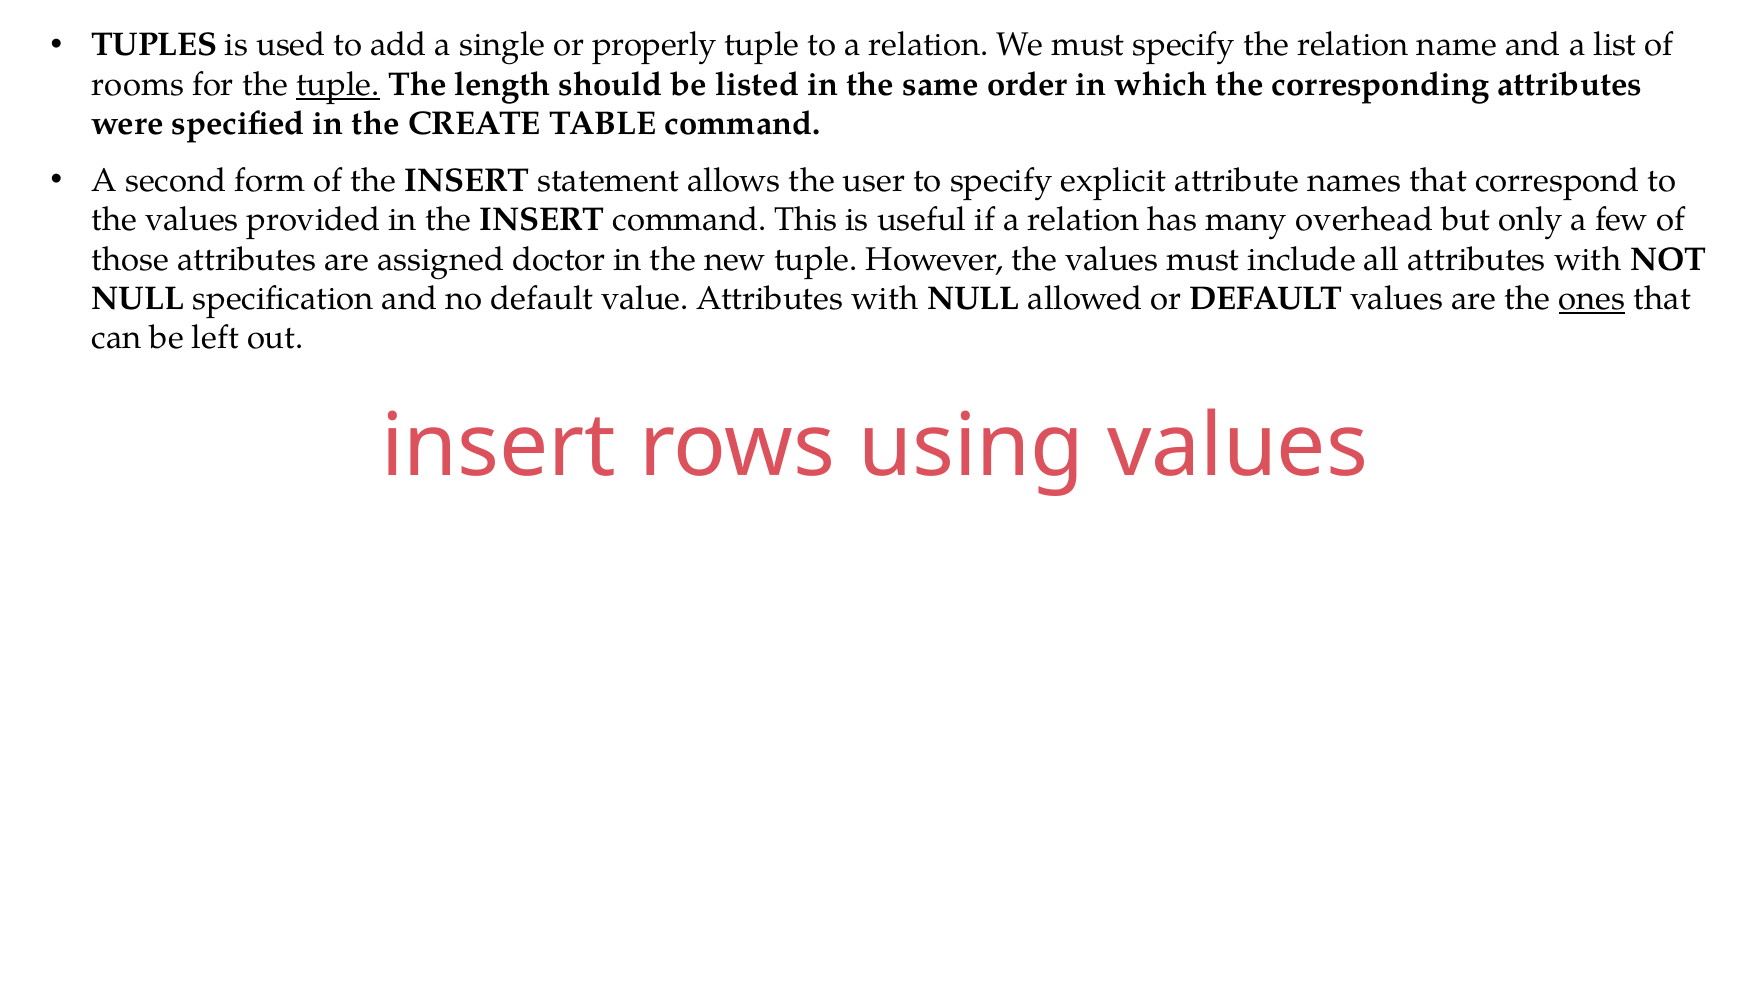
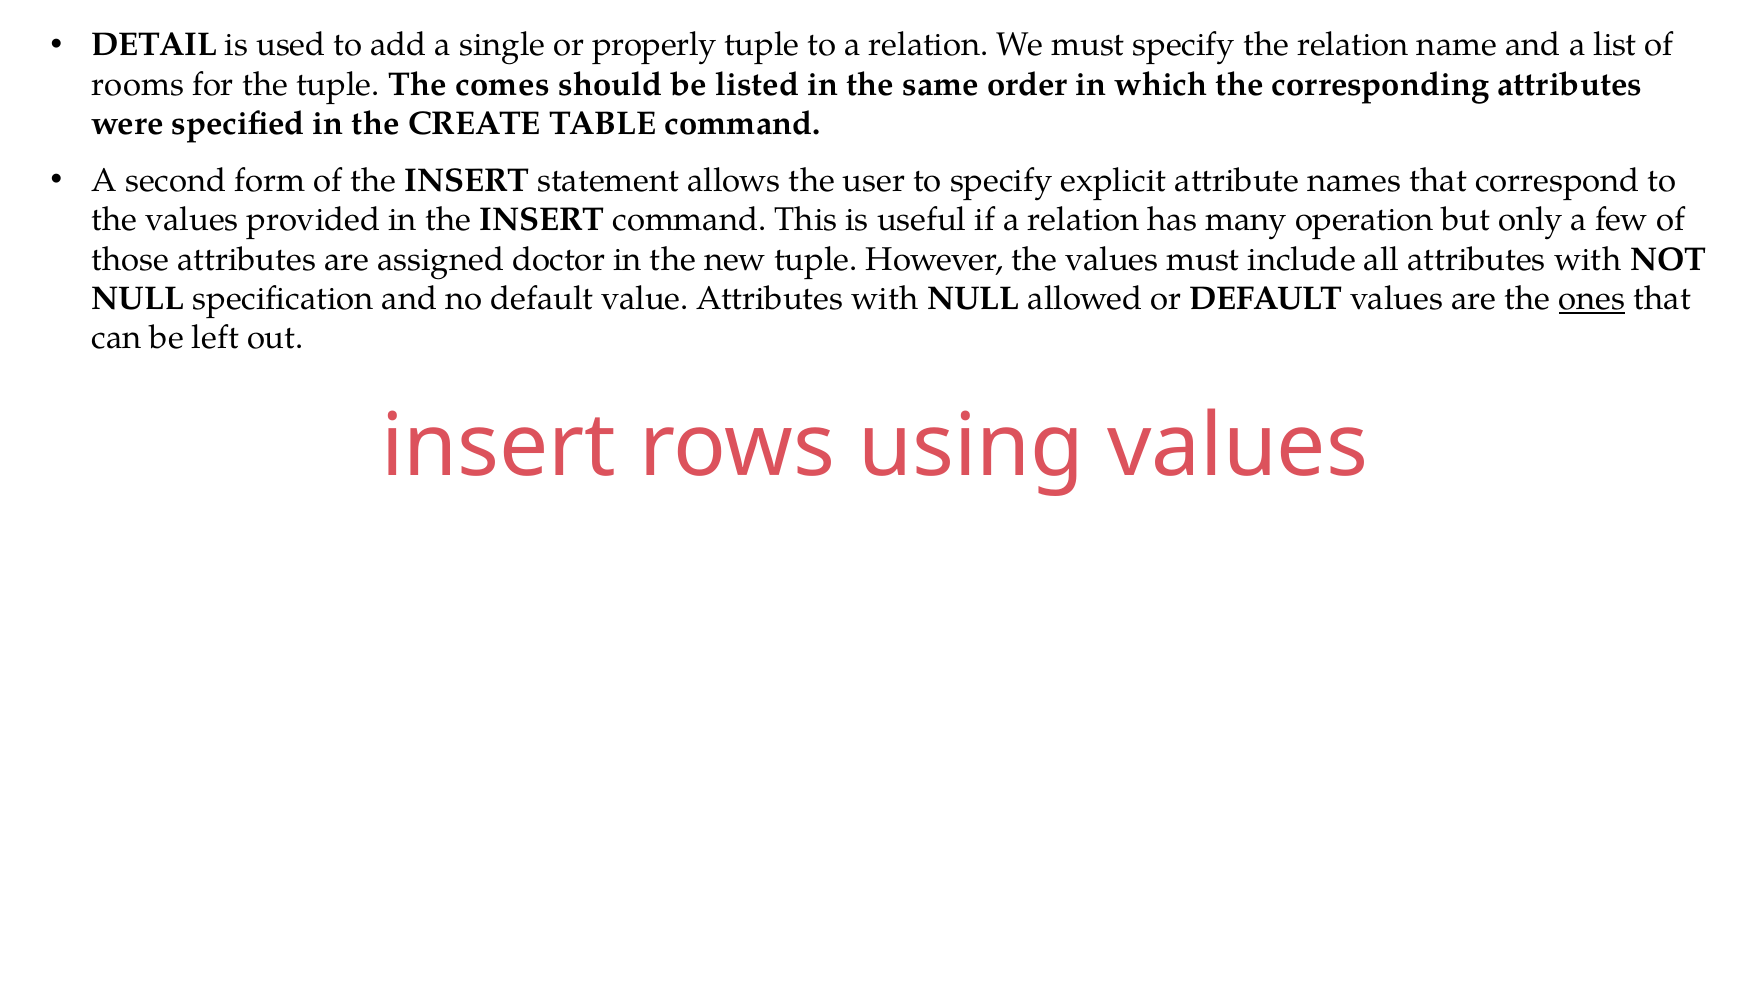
TUPLES: TUPLES -> DETAIL
tuple at (338, 85) underline: present -> none
length: length -> comes
overhead: overhead -> operation
